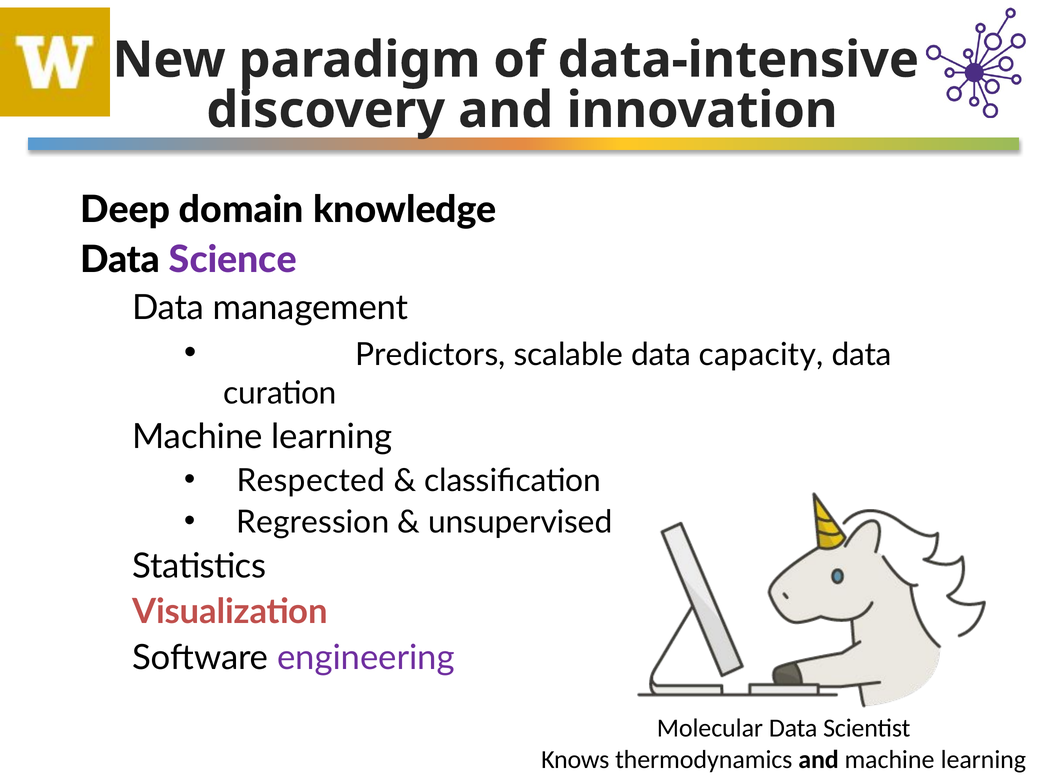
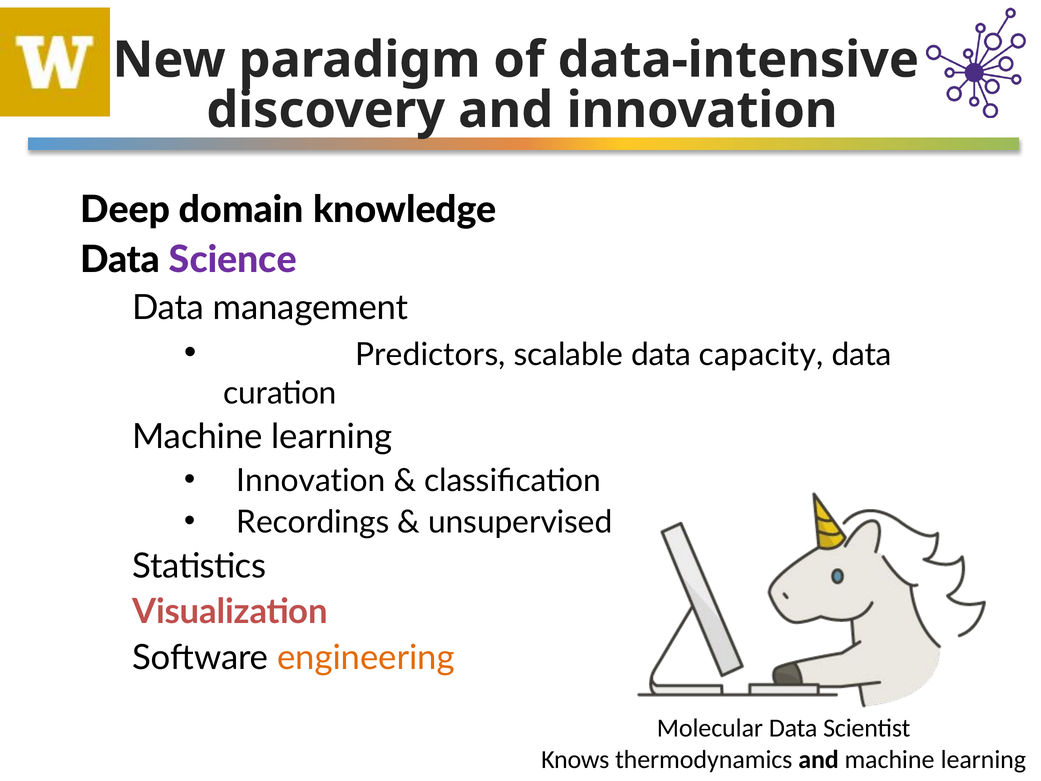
Respected at (311, 481): Respected -> Innovation
Regression: Regression -> Recordings
engineering colour: purple -> orange
